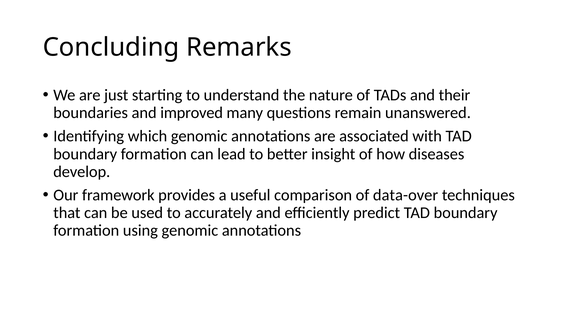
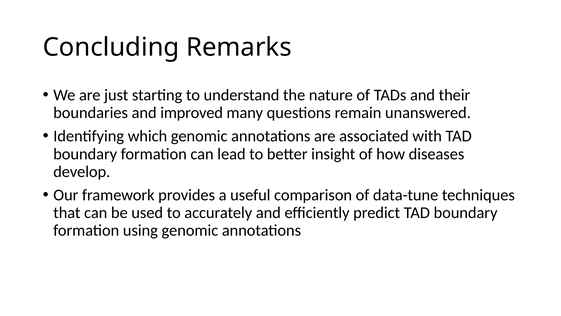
data-over: data-over -> data-tune
